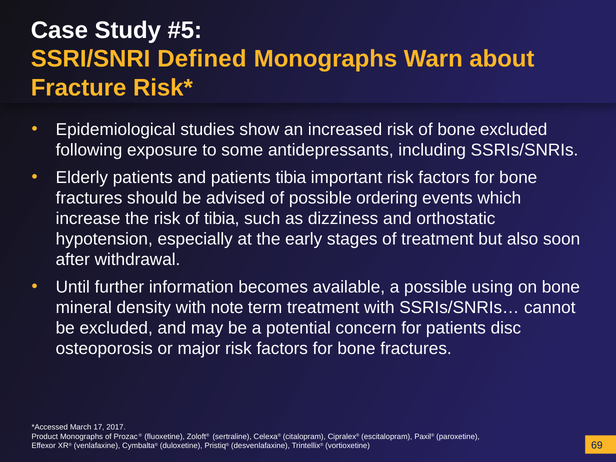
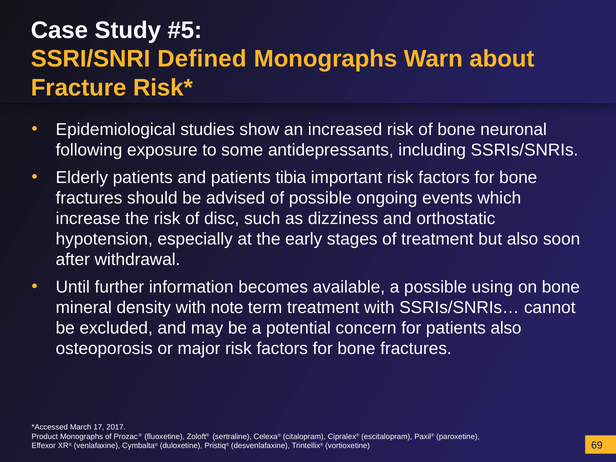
bone excluded: excluded -> neuronal
ordering: ordering -> ongoing
of tibia: tibia -> disc
patients disc: disc -> also
